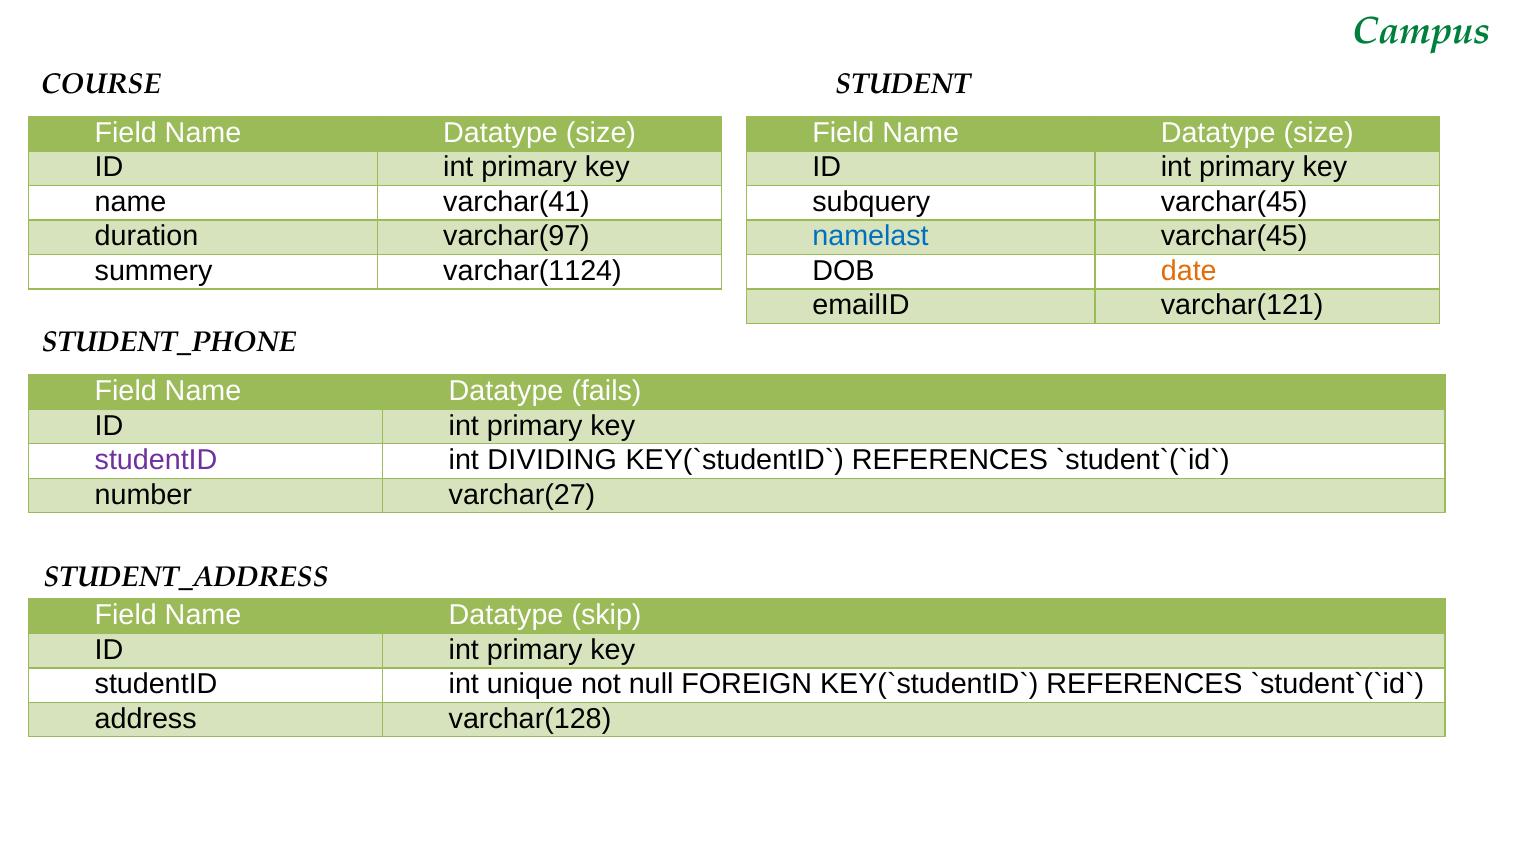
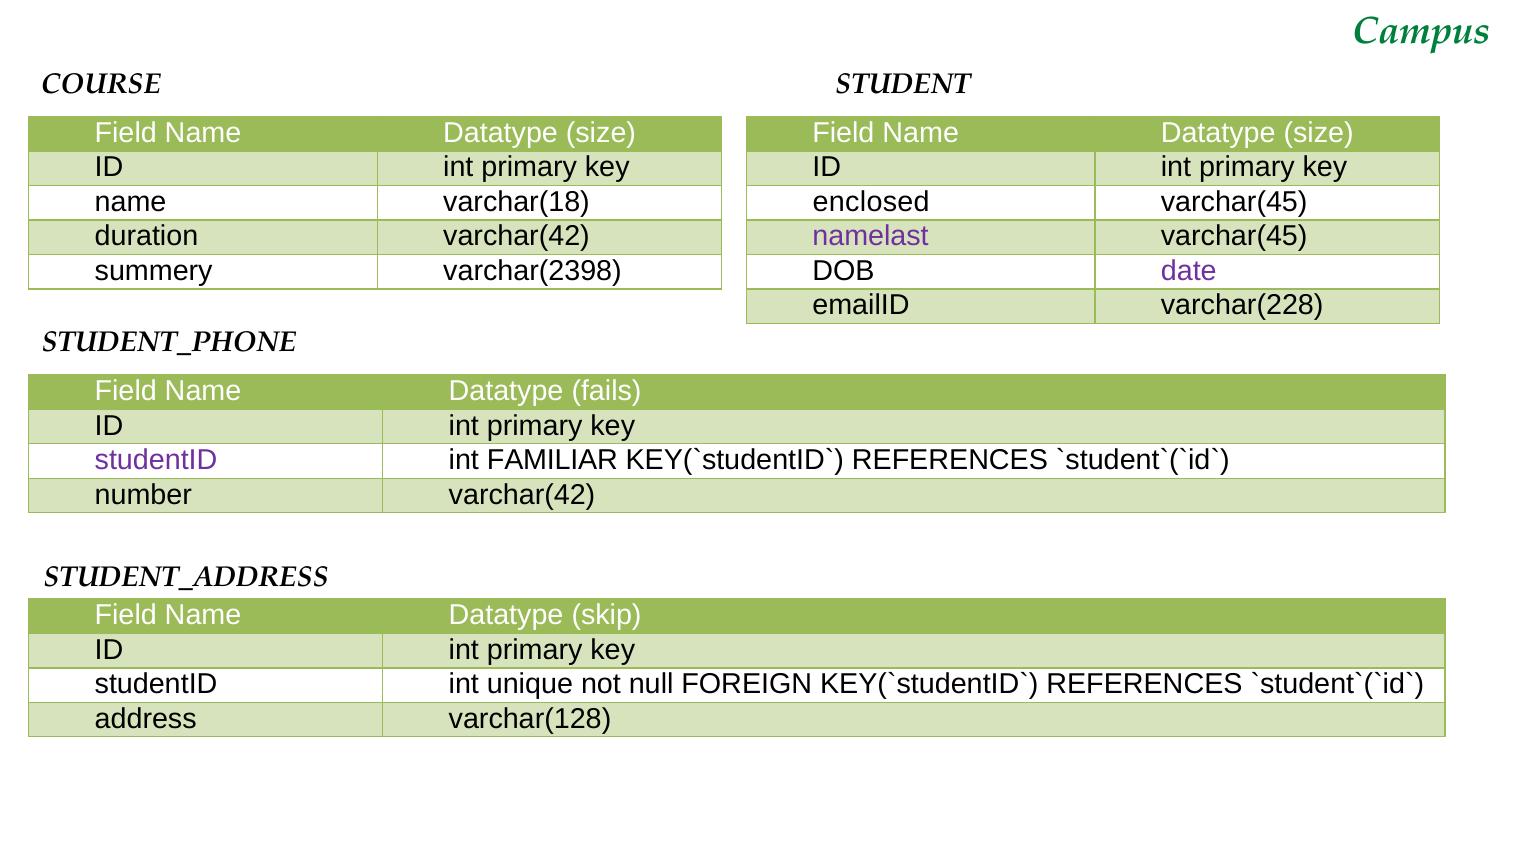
varchar(41: varchar(41 -> varchar(18
subquery: subquery -> enclosed
duration varchar(97: varchar(97 -> varchar(42
namelast colour: blue -> purple
varchar(1124: varchar(1124 -> varchar(2398
date colour: orange -> purple
varchar(121: varchar(121 -> varchar(228
DIVIDING: DIVIDING -> FAMILIAR
number varchar(27: varchar(27 -> varchar(42
